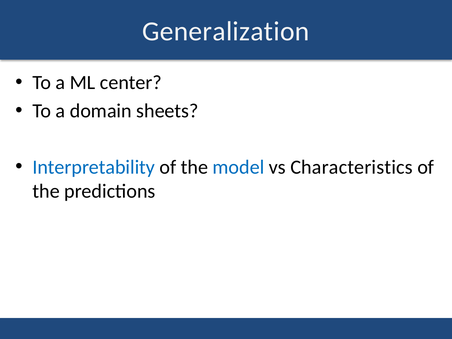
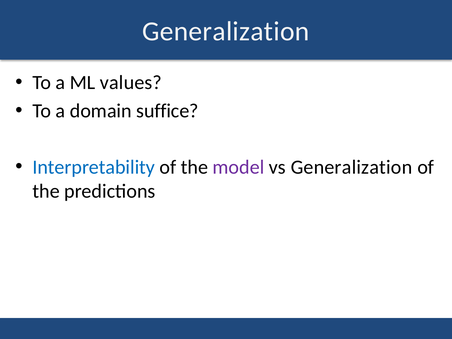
center: center -> values
sheets: sheets -> suffice
model colour: blue -> purple
vs Characteristics: Characteristics -> Generalization
